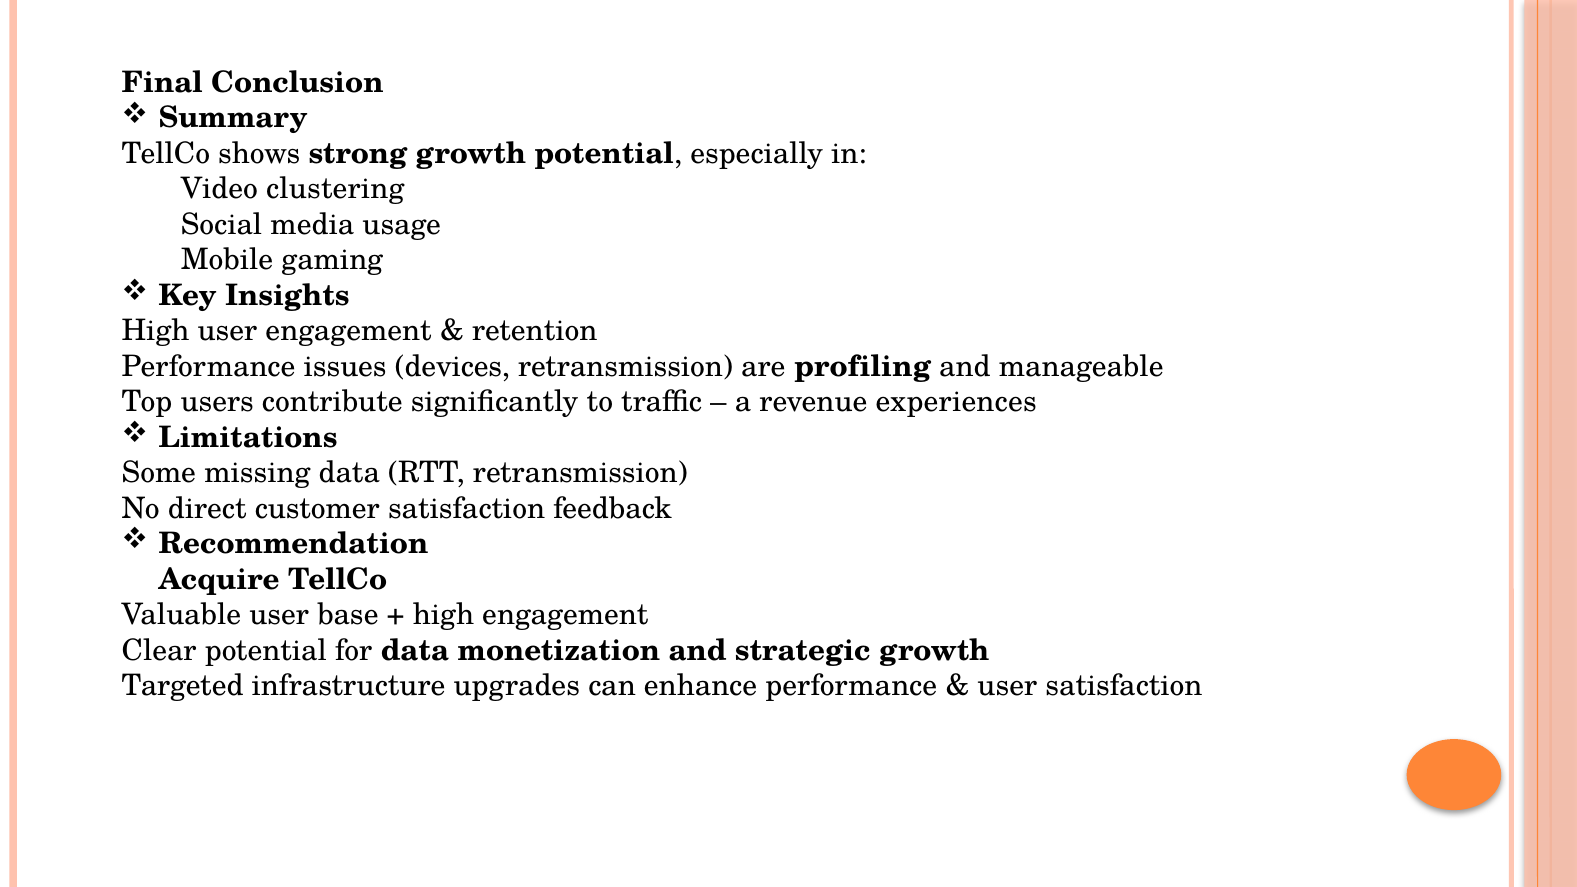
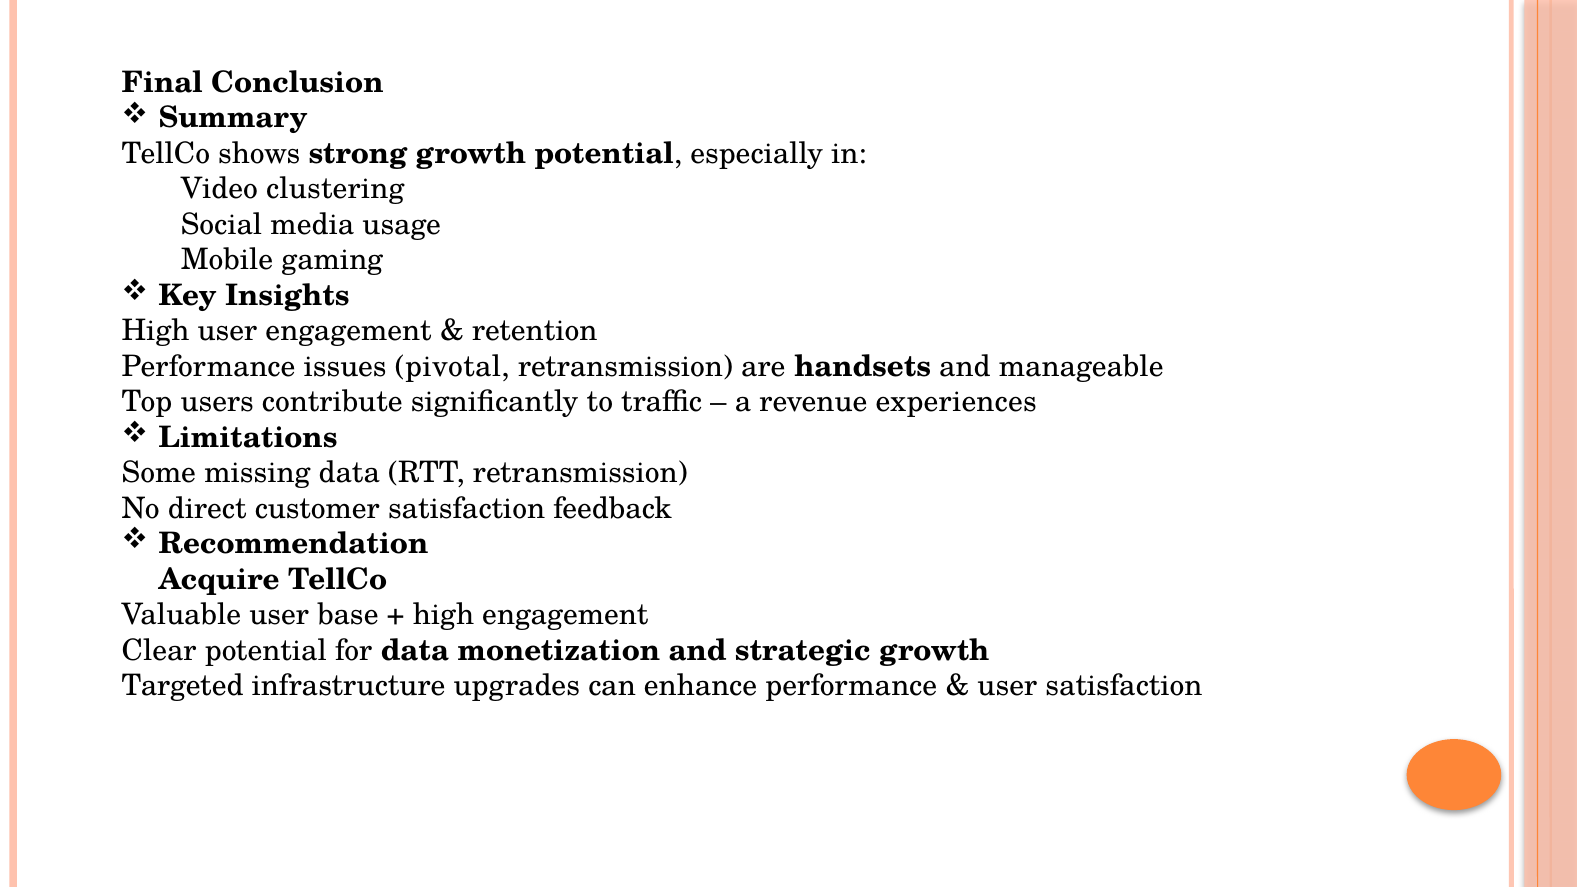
devices: devices -> pivotal
profiling: profiling -> handsets
